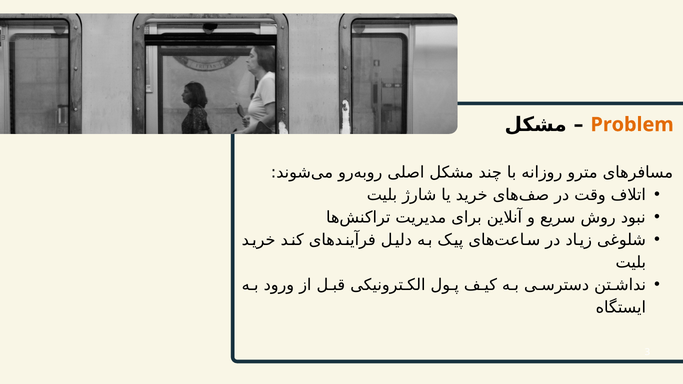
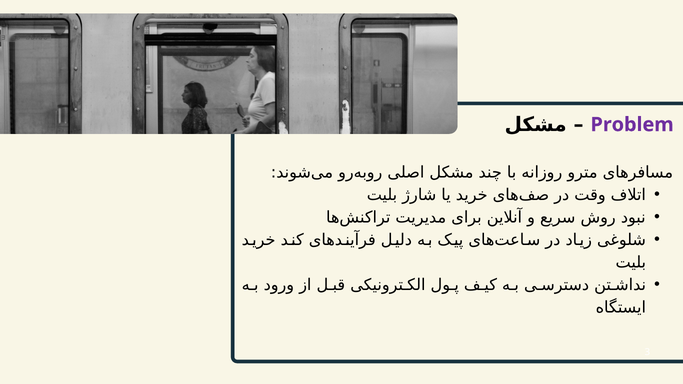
Problem colour: orange -> purple
